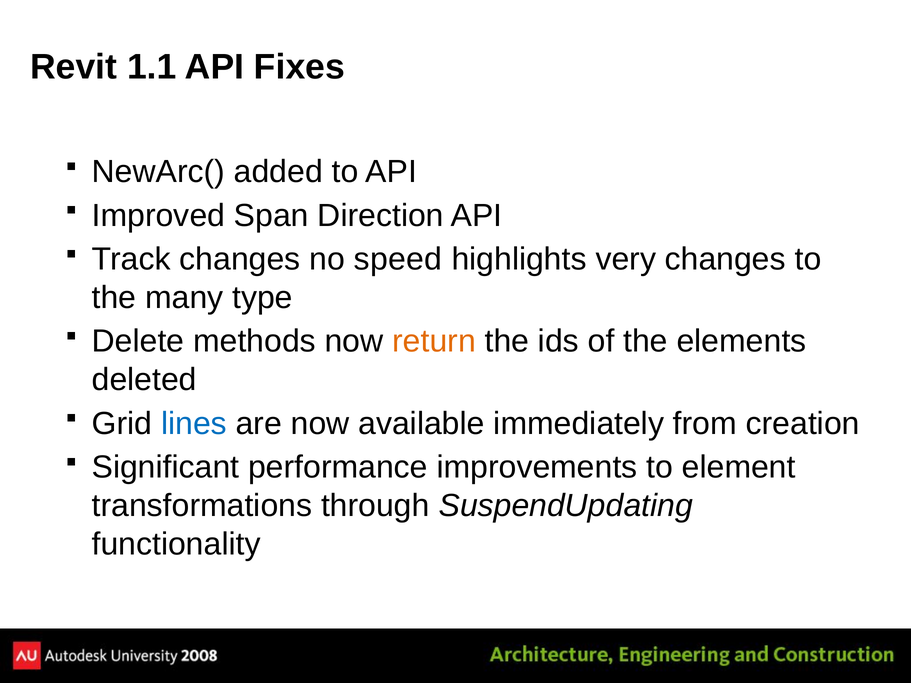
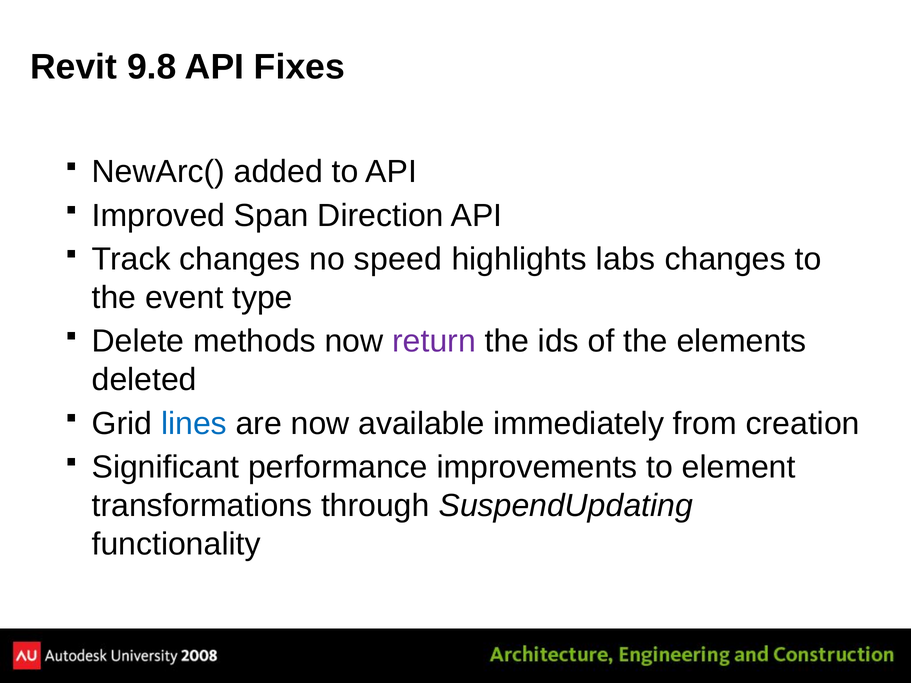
1.1: 1.1 -> 9.8
very: very -> labs
many: many -> event
return colour: orange -> purple
